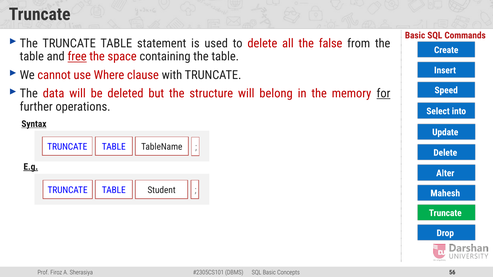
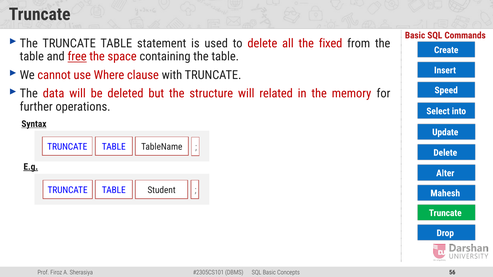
false: false -> fixed
belong: belong -> related
for underline: present -> none
